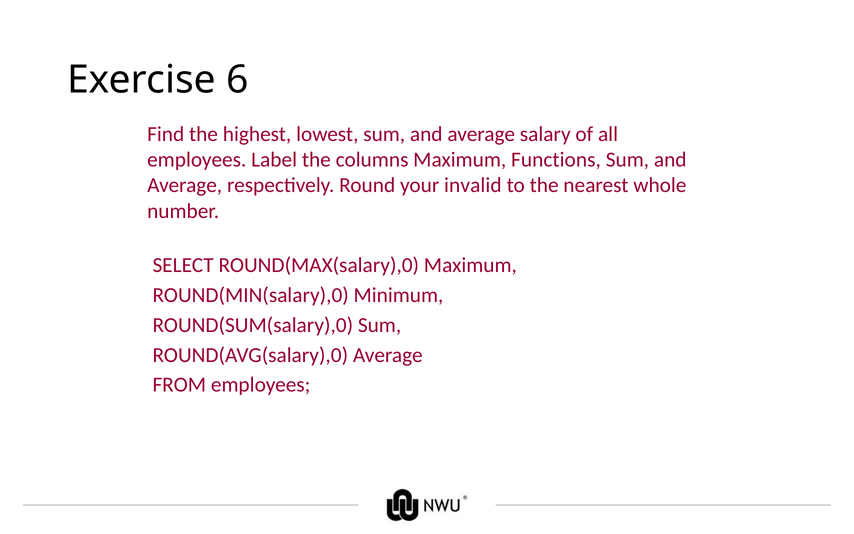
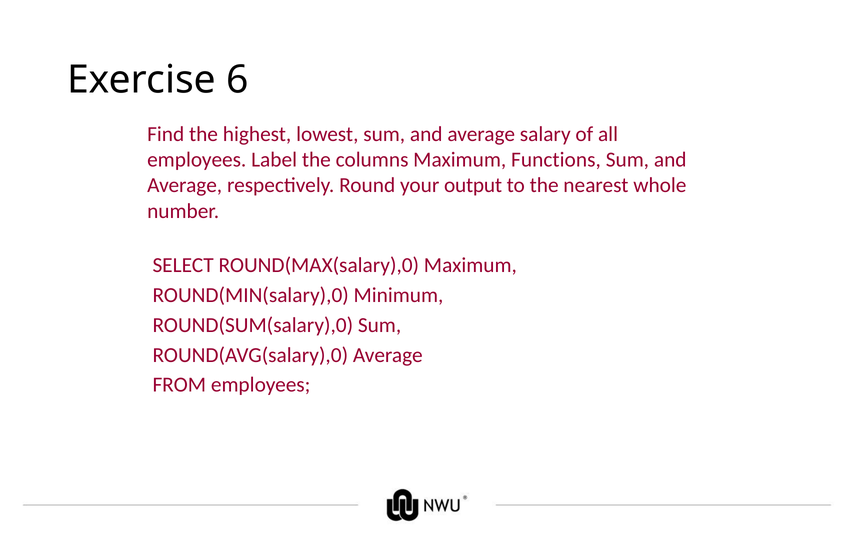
invalid: invalid -> output
